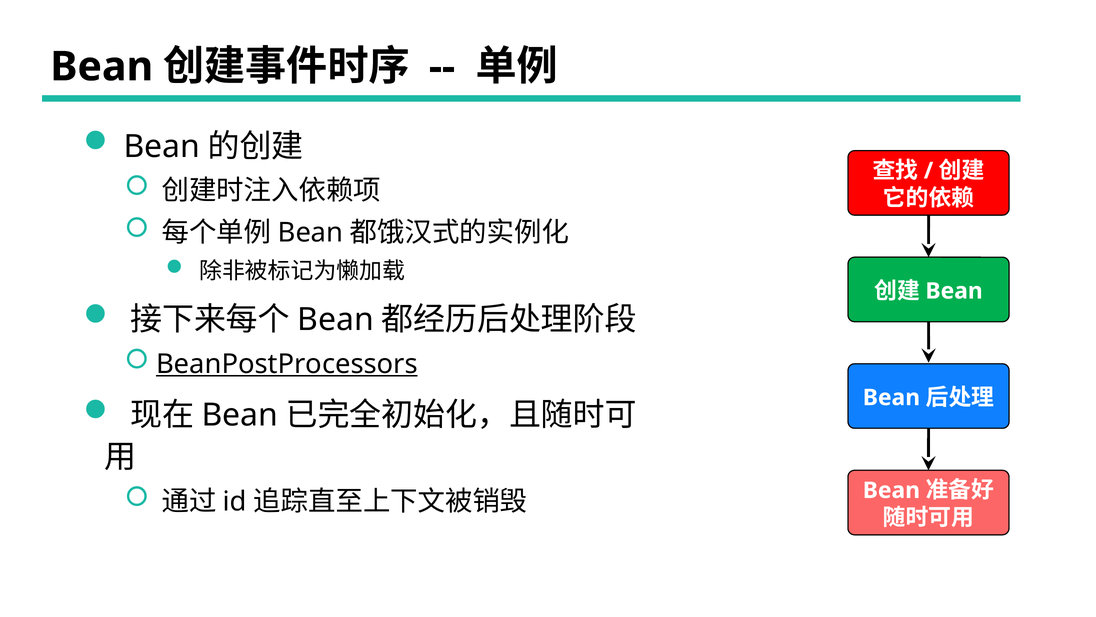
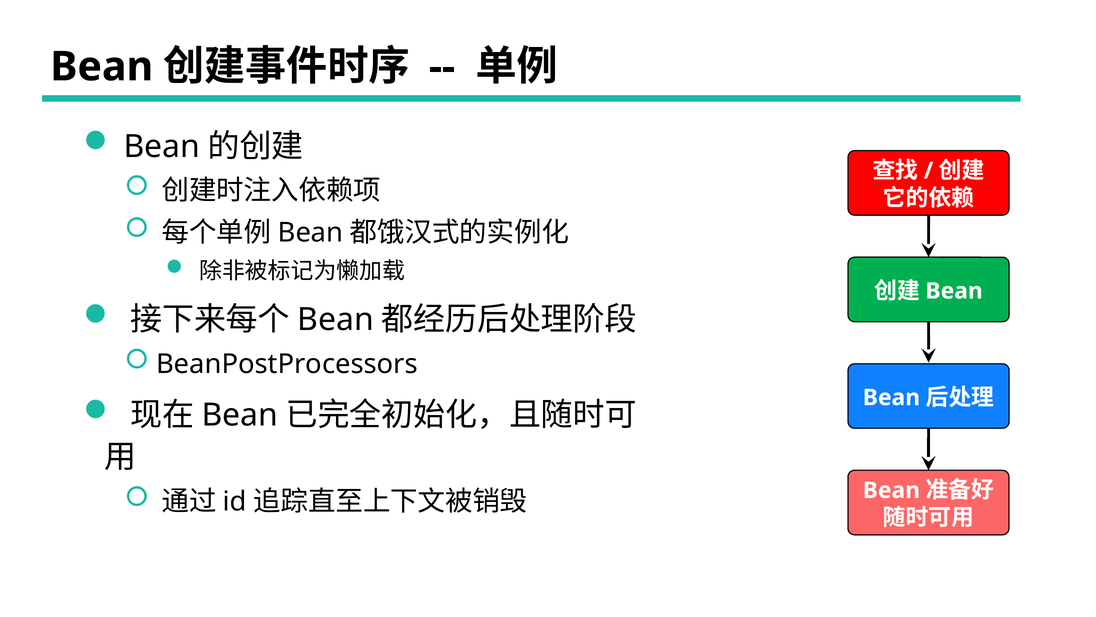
BeanPostProcessors underline: present -> none
